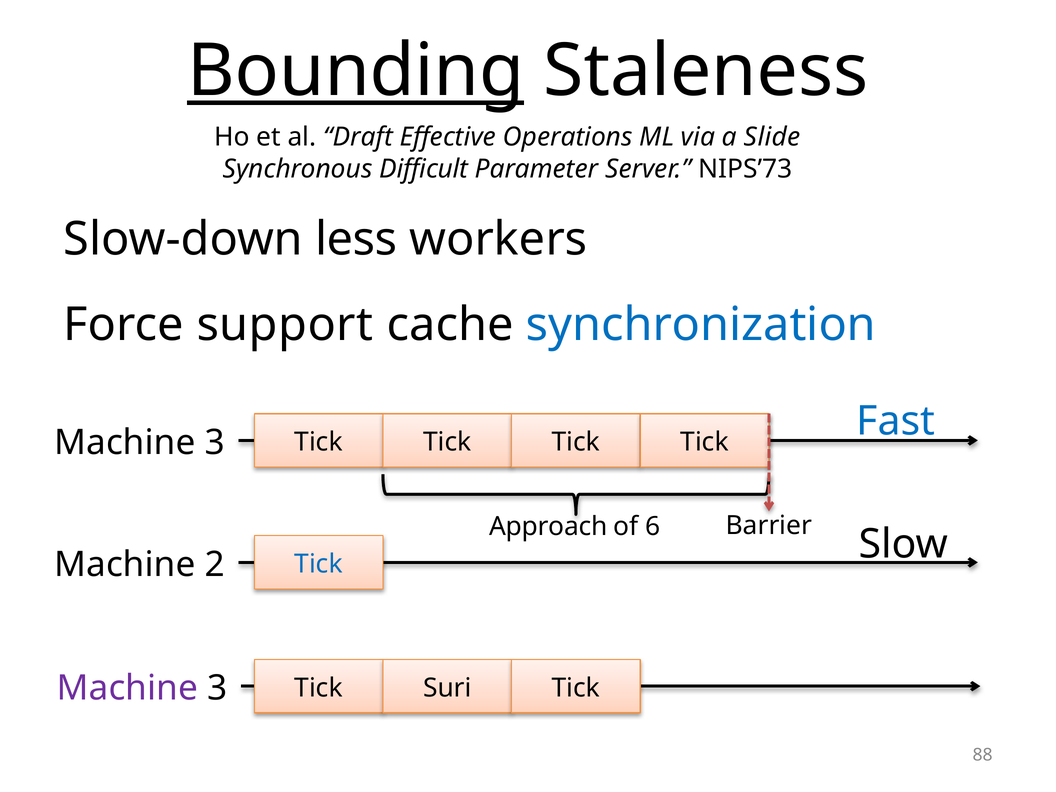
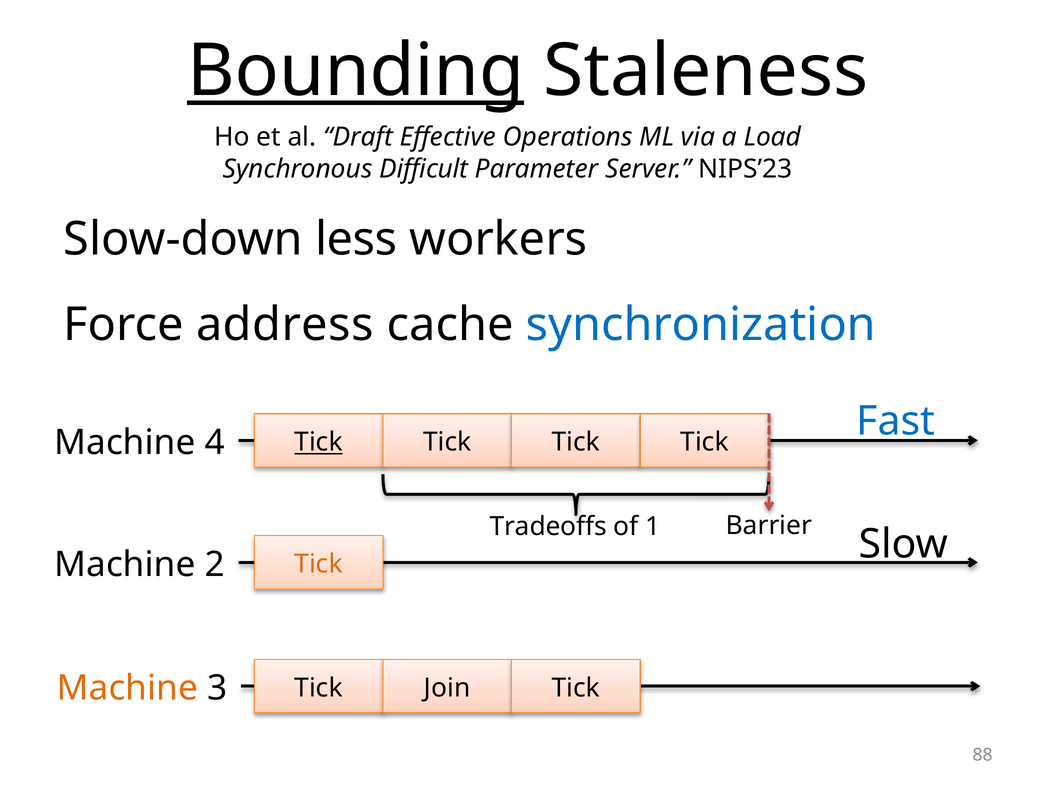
Slide: Slide -> Load
NIPS’73: NIPS’73 -> NIPS’23
support: support -> address
3 at (215, 443): 3 -> 4
Tick at (319, 442) underline: none -> present
Approach: Approach -> Tradeoffs
6: 6 -> 1
Tick at (319, 564) colour: blue -> orange
Machine at (127, 688) colour: purple -> orange
Suri: Suri -> Join
